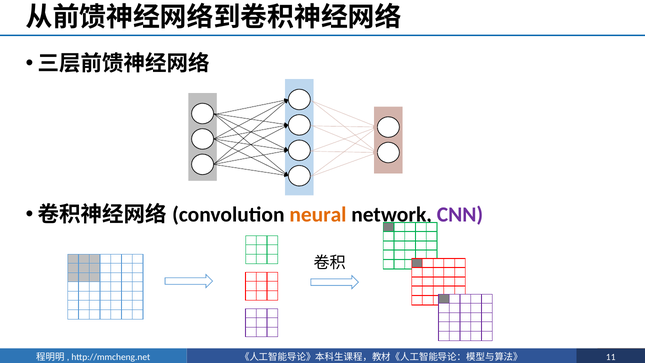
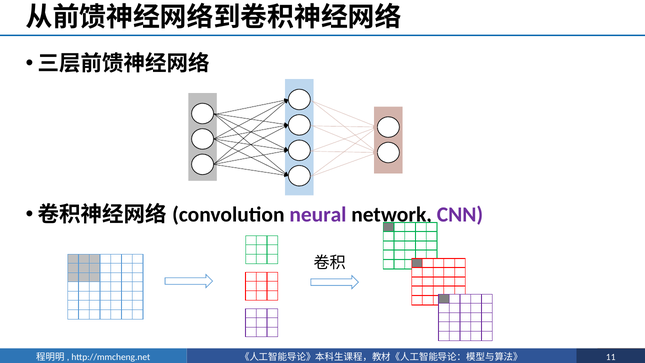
neural colour: orange -> purple
